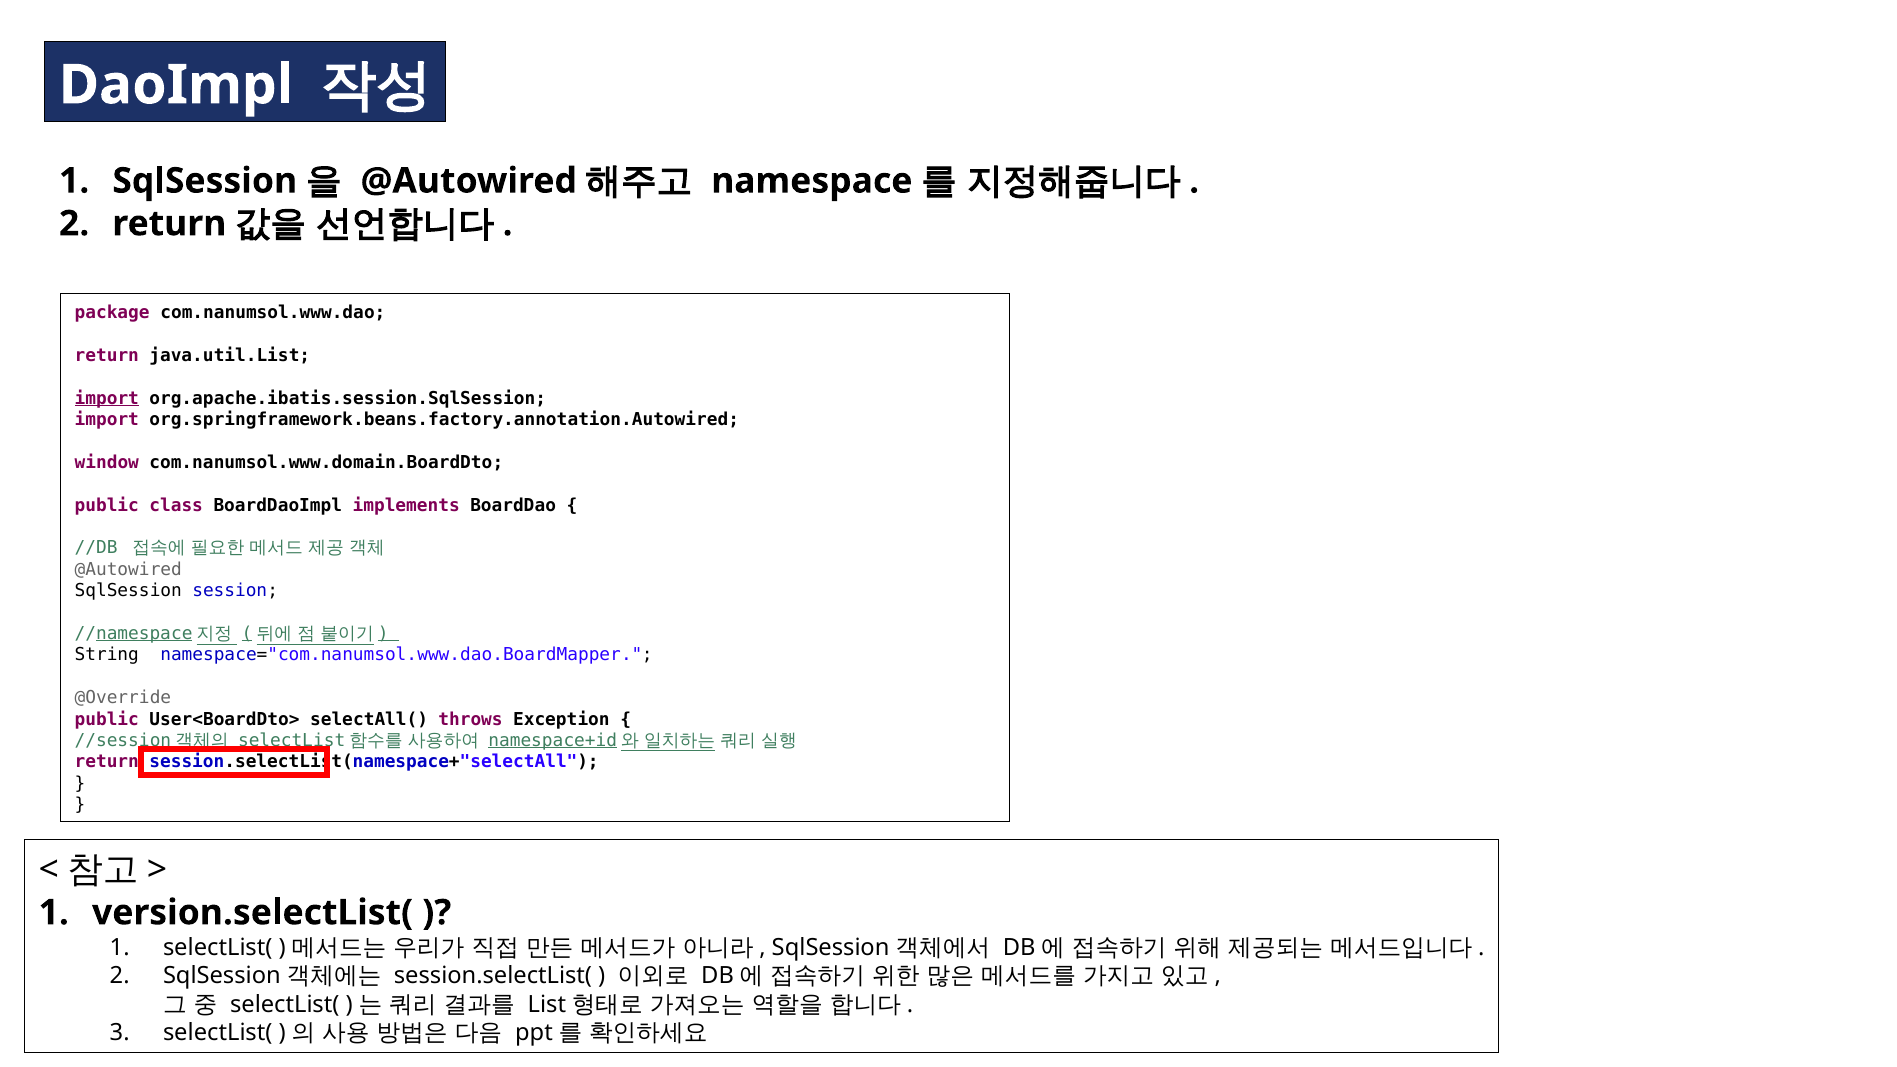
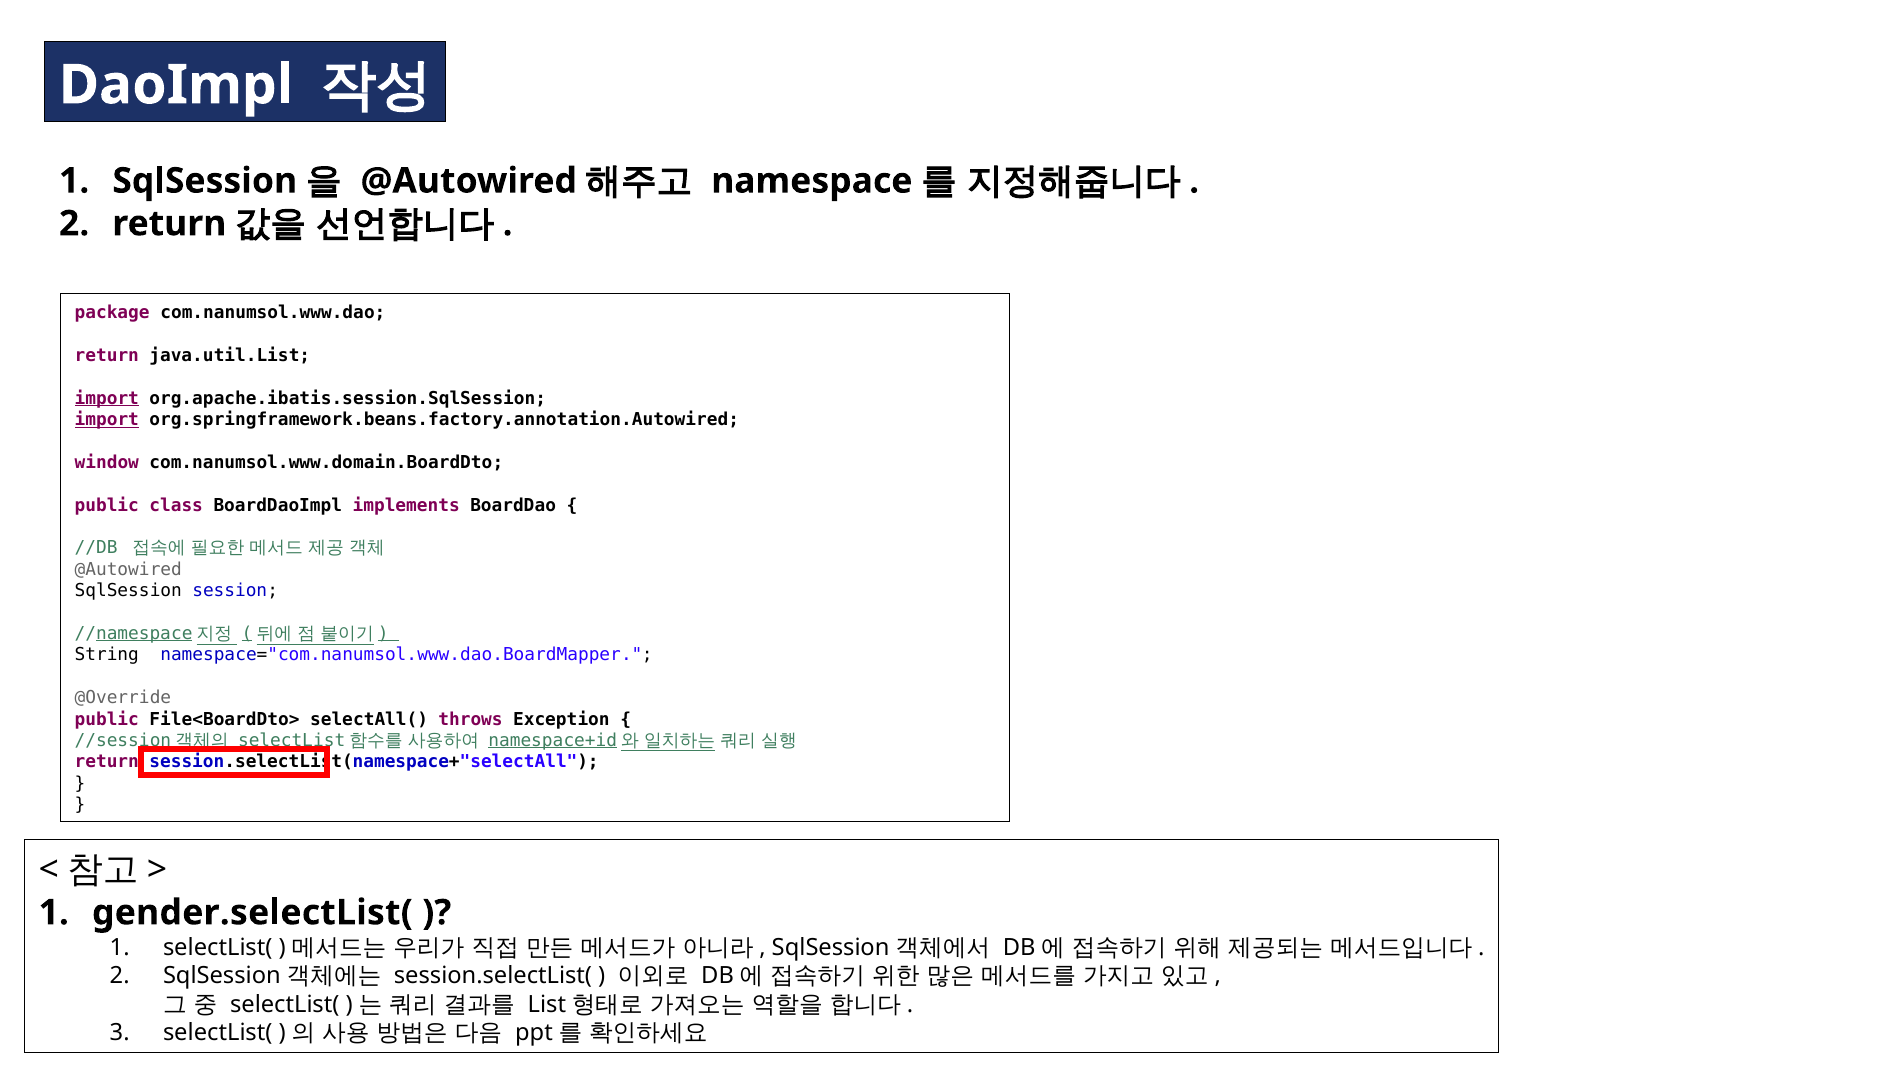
import at (107, 420) underline: none -> present
User<BoardDto>: User<BoardDto> -> File<BoardDto>
version.selectList(: version.selectList( -> gender.selectList(
